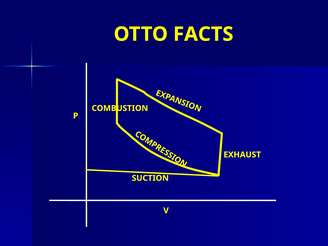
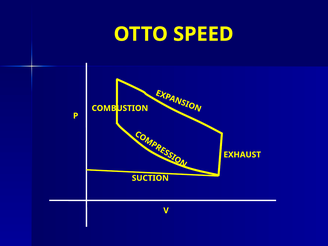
FACTS: FACTS -> SPEED
